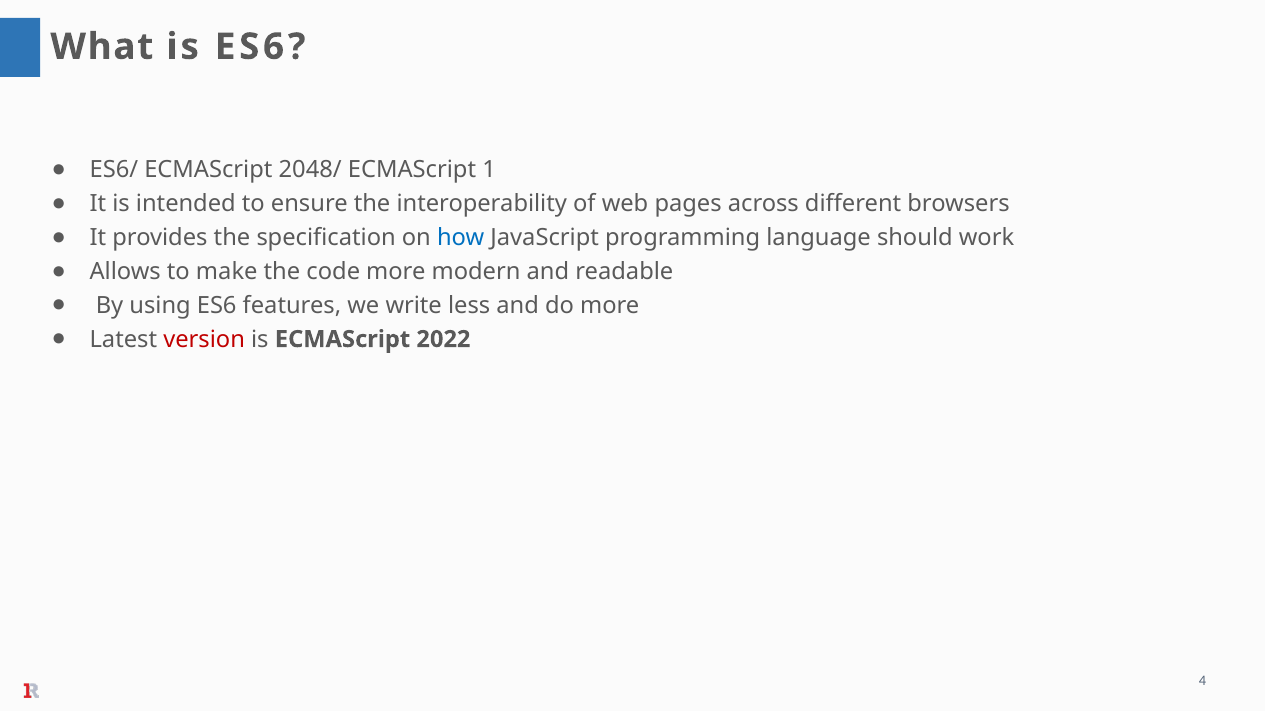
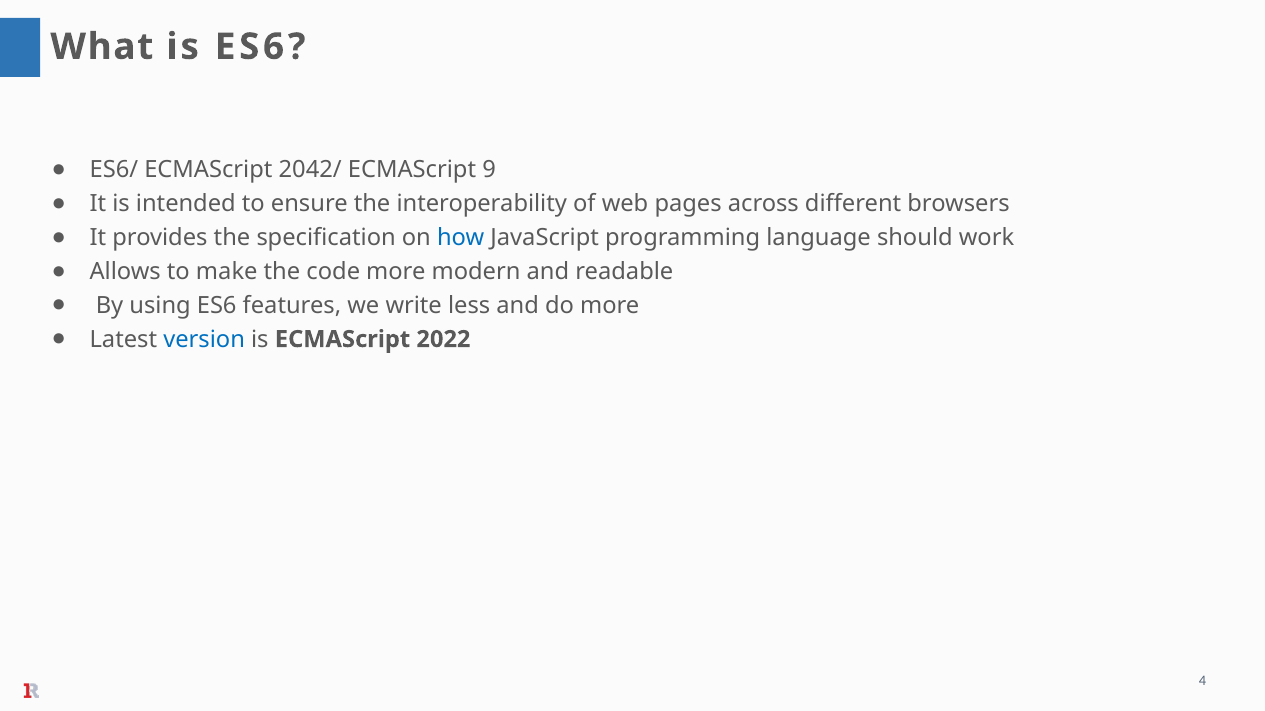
2048/: 2048/ -> 2042/
1: 1 -> 9
version colour: red -> blue
